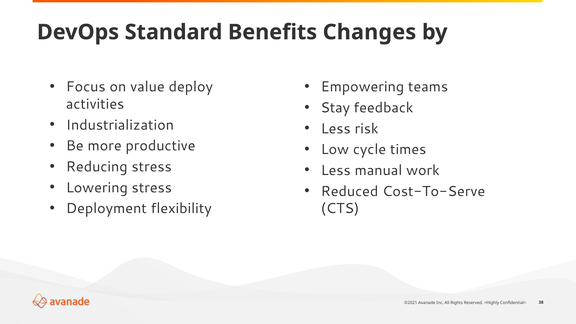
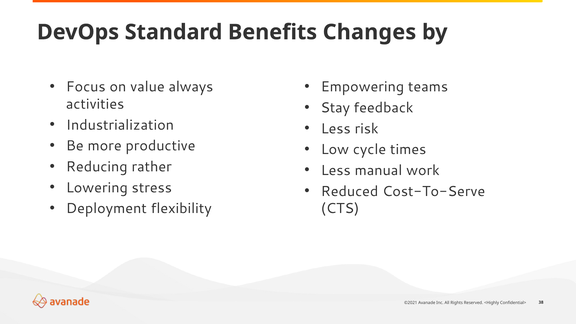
deploy: deploy -> always
Reducing stress: stress -> rather
